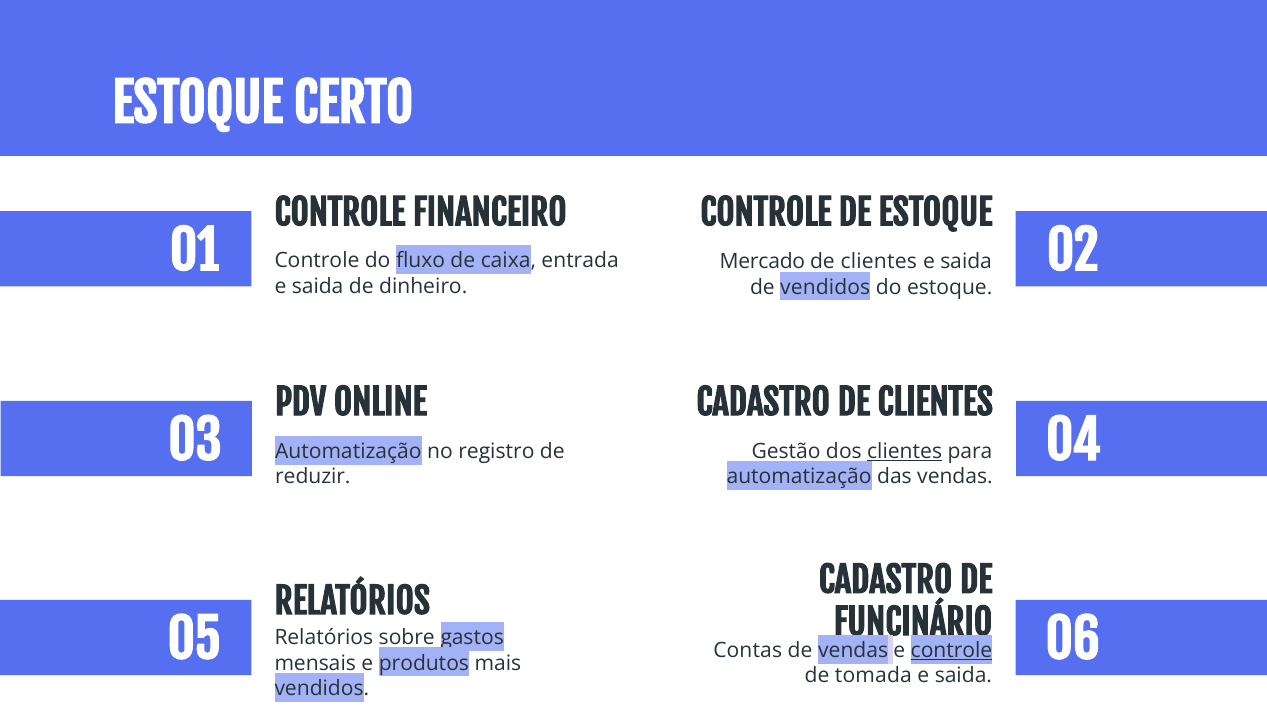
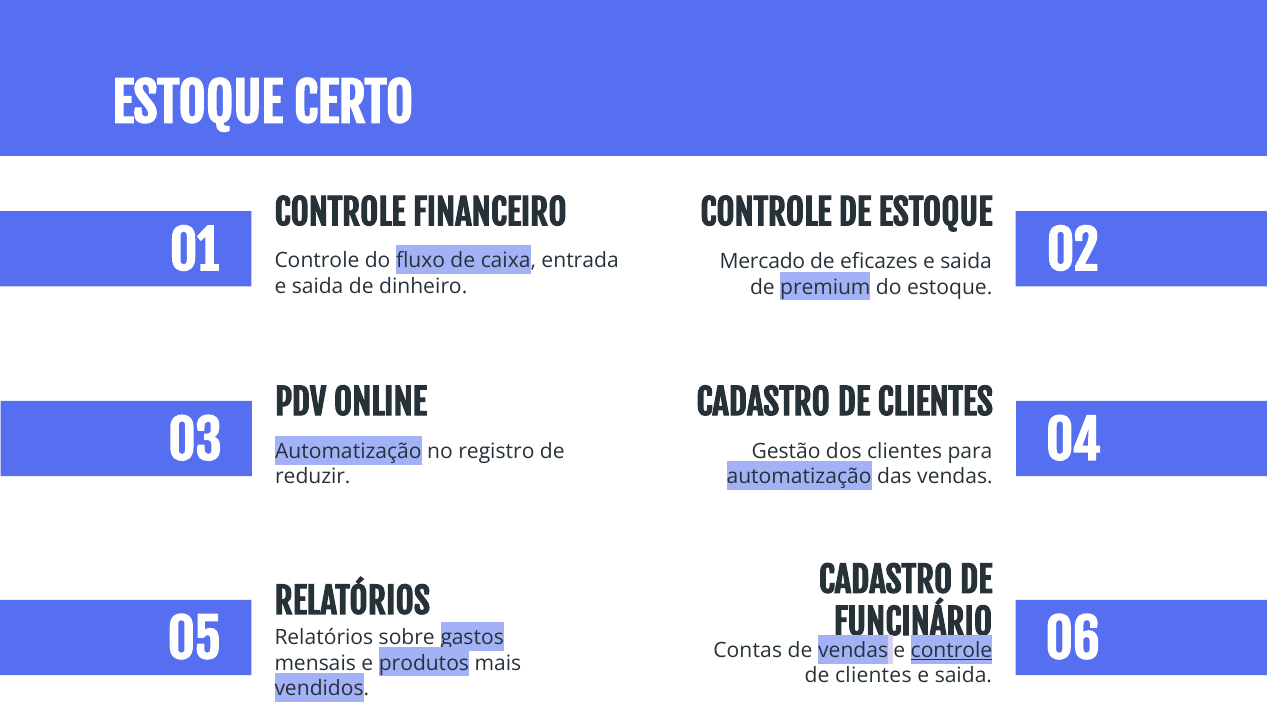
clientes at (879, 262): clientes -> eficazes
de vendidos: vendidos -> premium
clientes at (905, 451) underline: present -> none
tomada at (873, 675): tomada -> clientes
